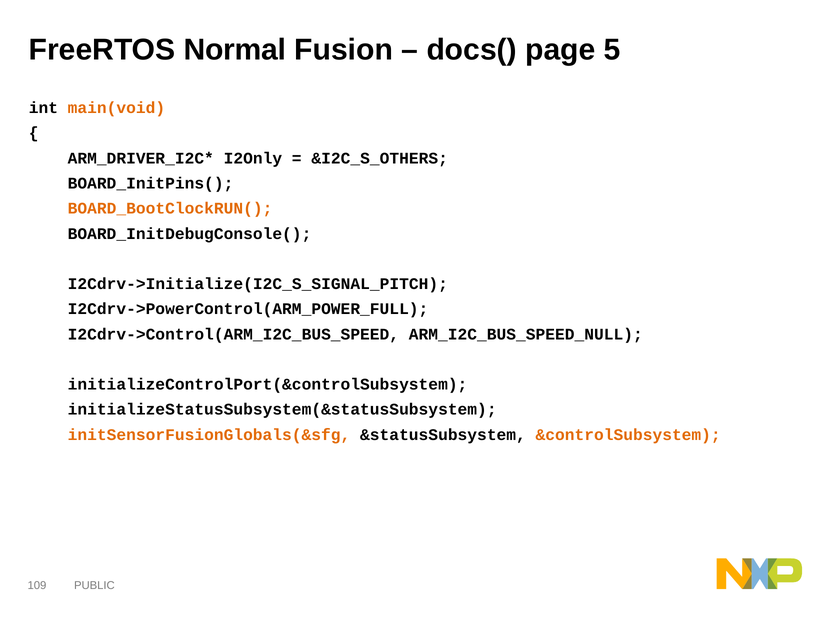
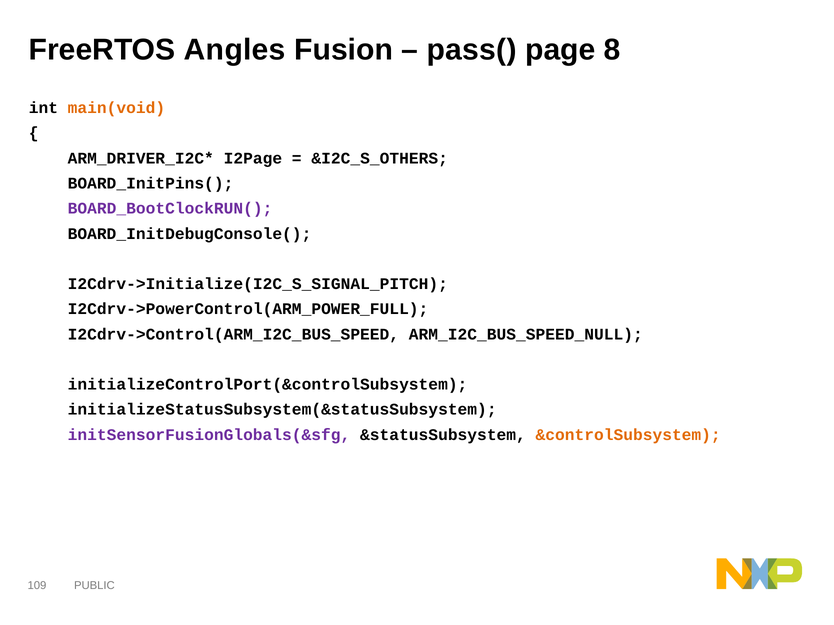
Normal: Normal -> Angles
docs(: docs( -> pass(
5: 5 -> 8
I2Only: I2Only -> I2Page
BOARD_BootClockRUN( colour: orange -> purple
initSensorFusionGlobals(&sfg colour: orange -> purple
